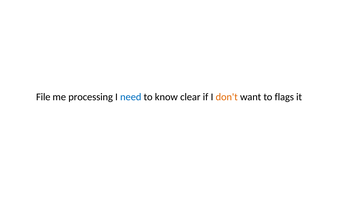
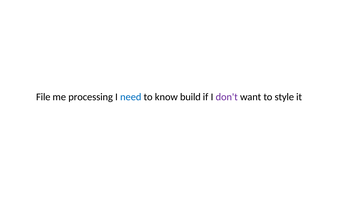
clear: clear -> build
don't colour: orange -> purple
flags: flags -> style
